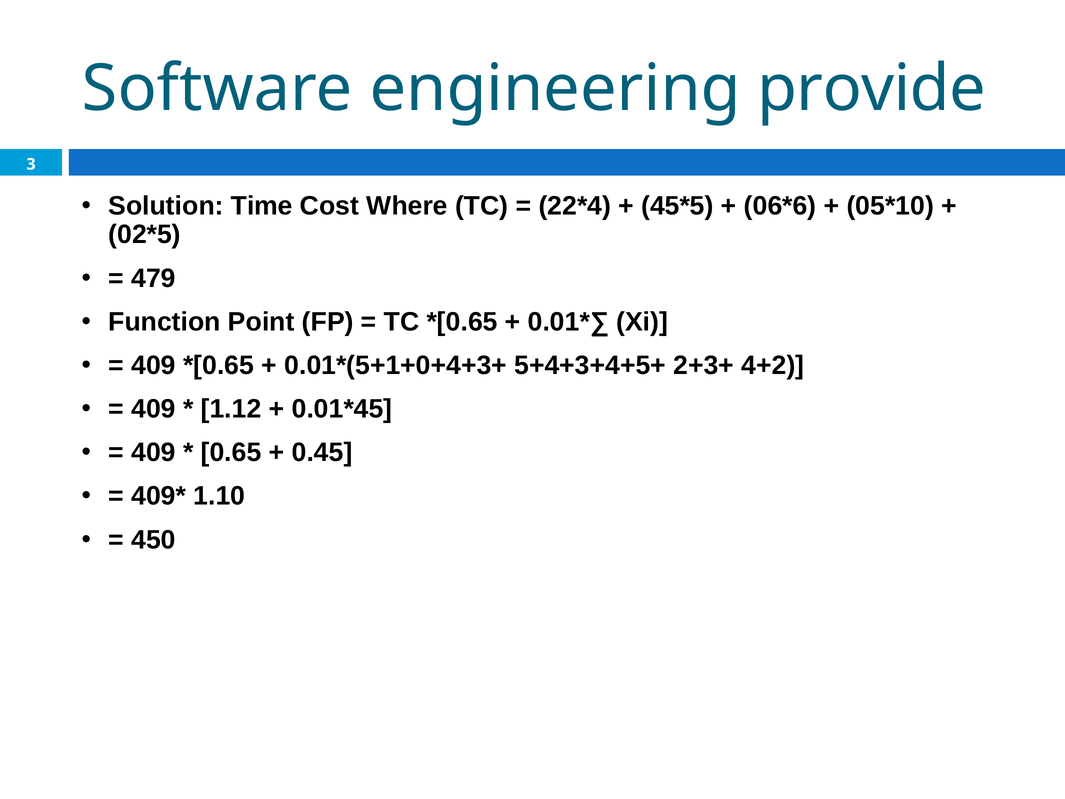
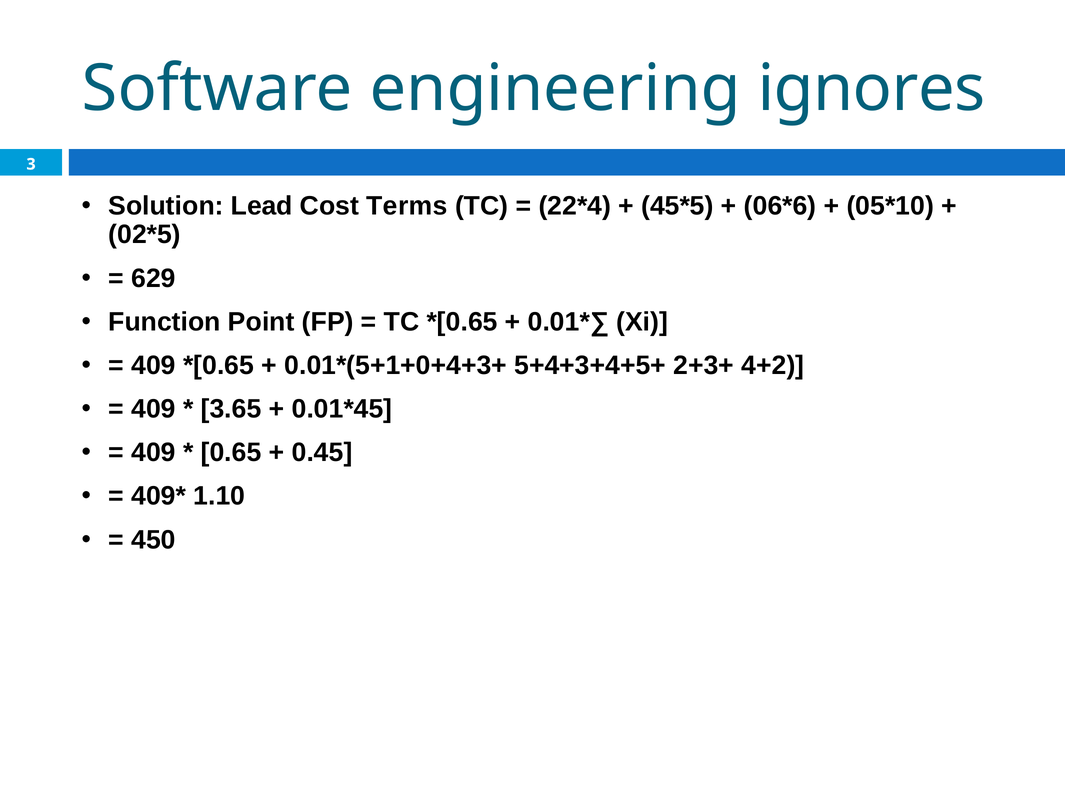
provide: provide -> ignores
Time: Time -> Lead
Where: Where -> Terms
479: 479 -> 629
1.12: 1.12 -> 3.65
